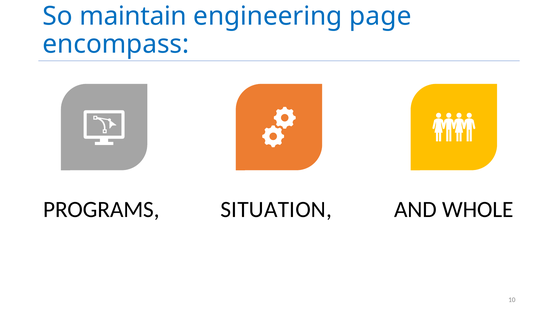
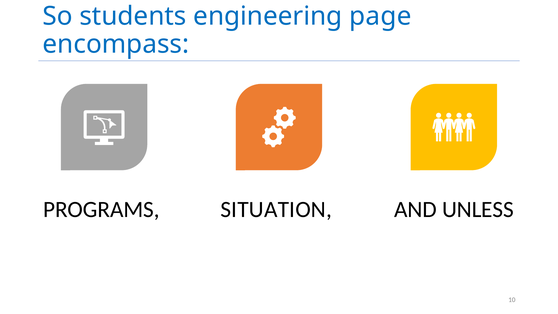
maintain: maintain -> students
WHOLE: WHOLE -> UNLESS
